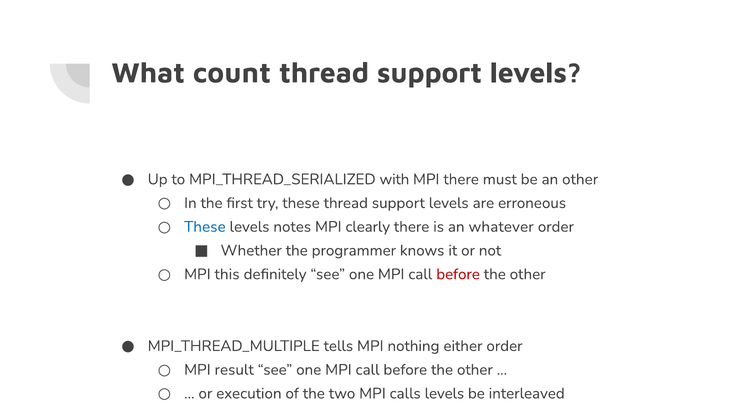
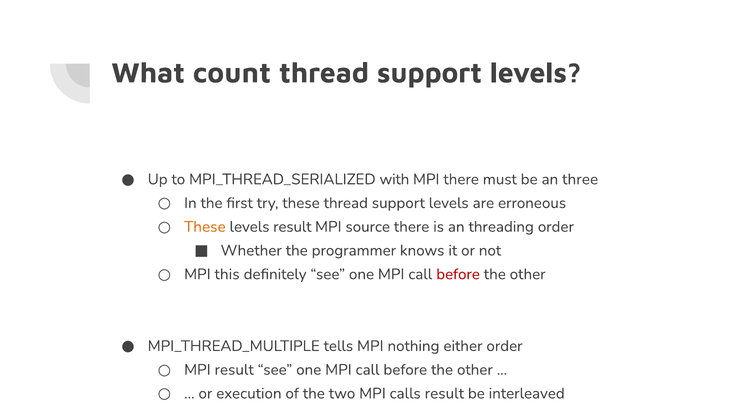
an other: other -> three
These at (205, 227) colour: blue -> orange
levels notes: notes -> result
clearly: clearly -> source
whatever: whatever -> threading
calls levels: levels -> result
